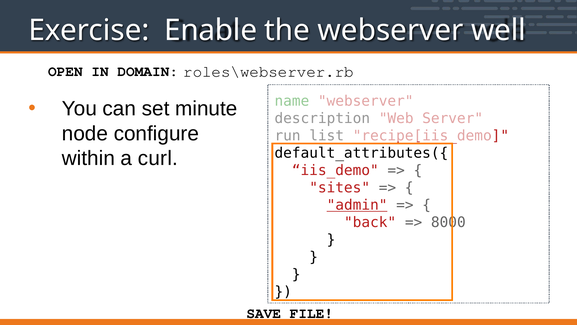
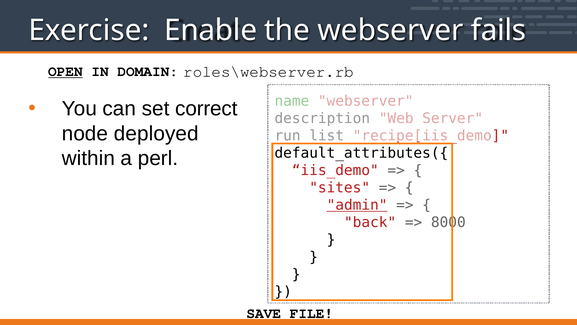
well: well -> fails
OPEN underline: none -> present
minute: minute -> correct
configure: configure -> deployed
curl: curl -> perl
